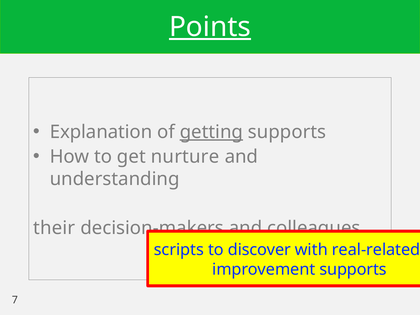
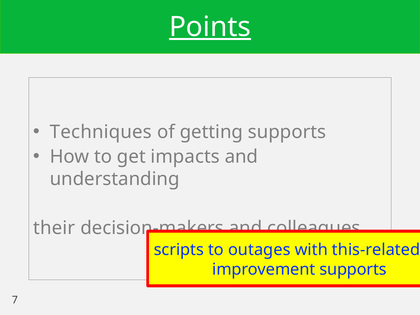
Explanation: Explanation -> Techniques
getting underline: present -> none
nurture: nurture -> impacts
discover: discover -> outages
real-related: real-related -> this-related
